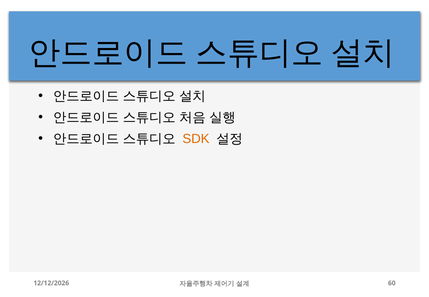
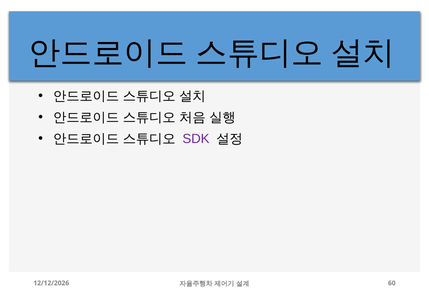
SDK colour: orange -> purple
